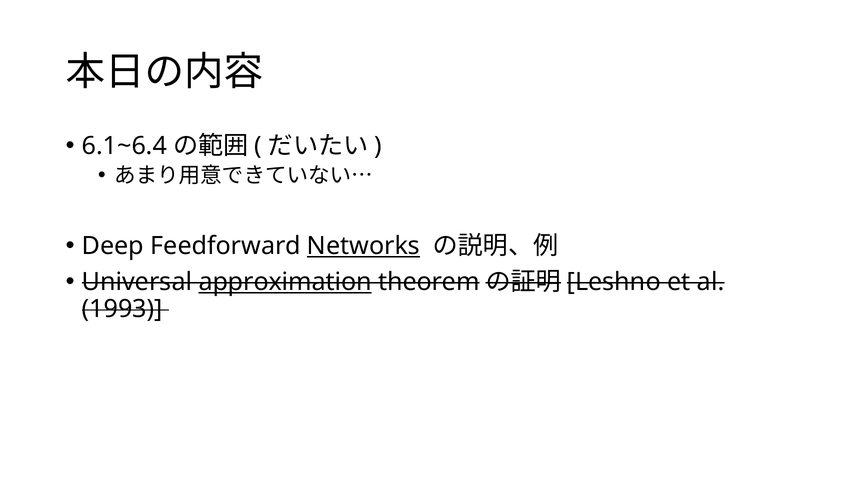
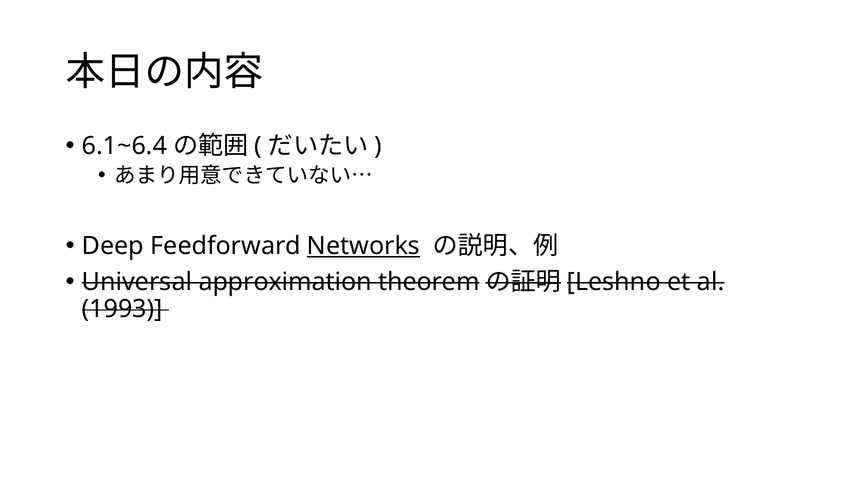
approximation underline: present -> none
